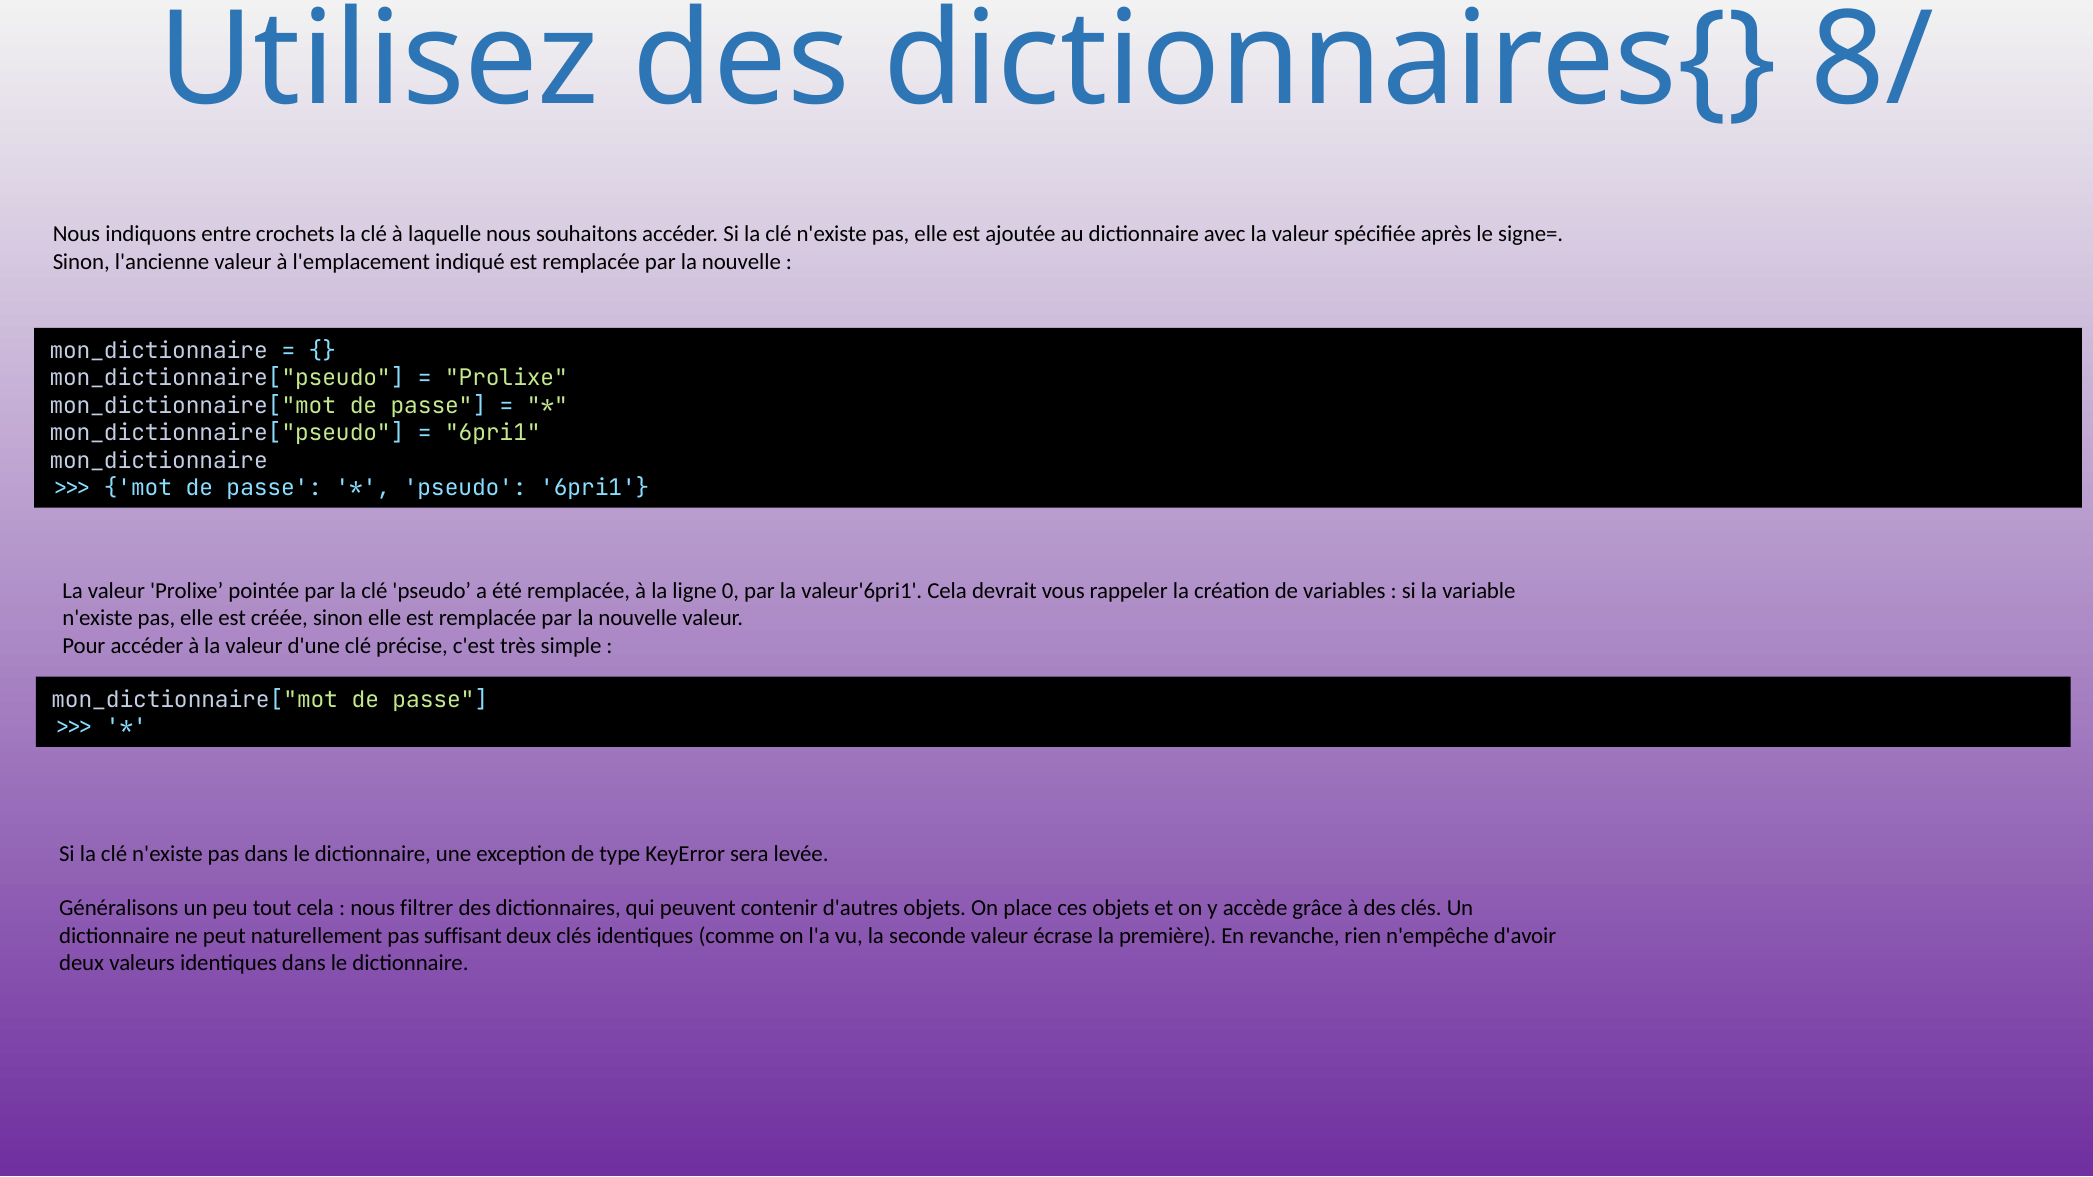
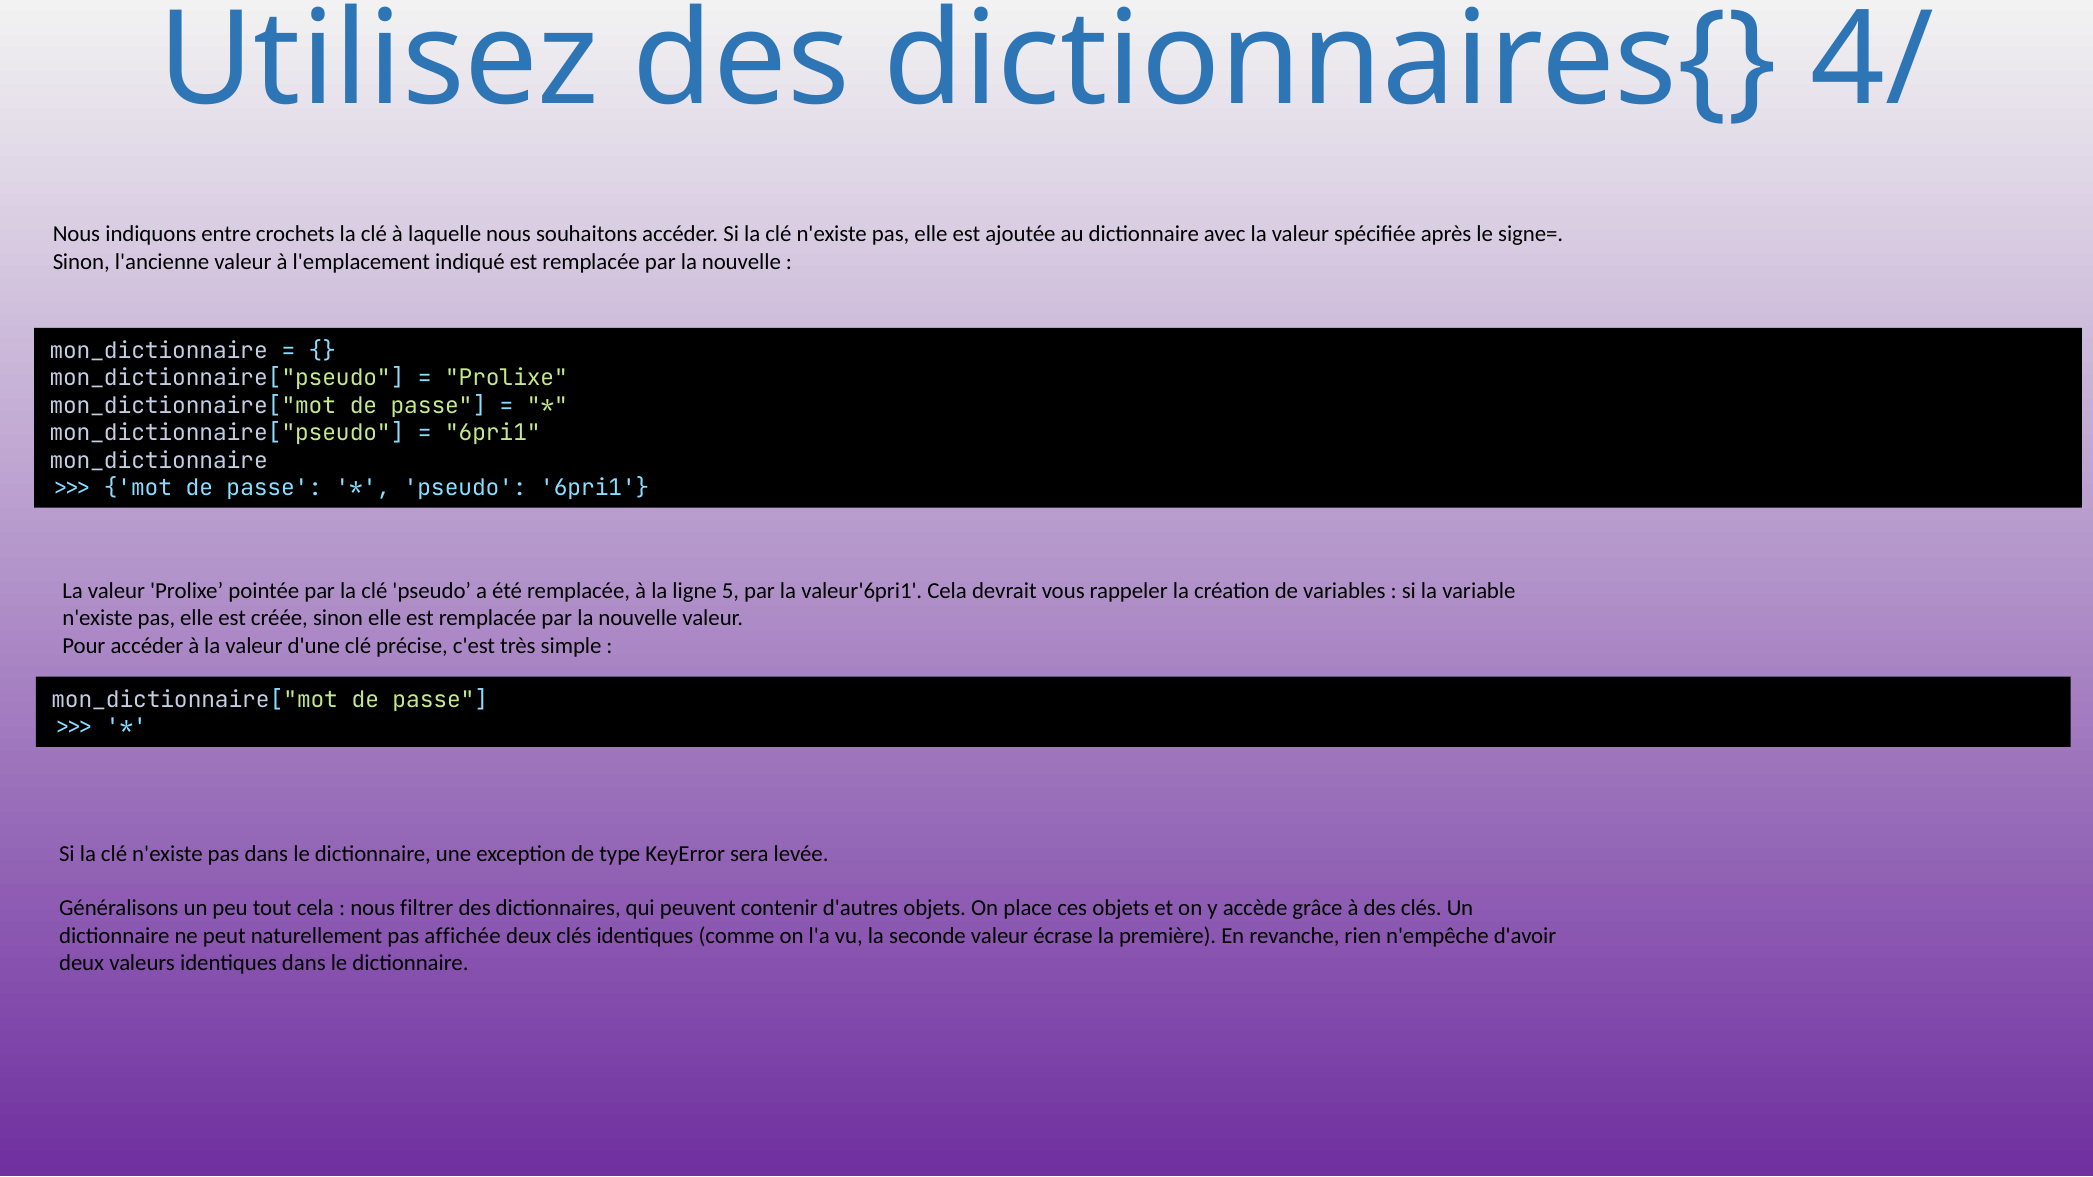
8/: 8/ -> 4/
0: 0 -> 5
suffisant: suffisant -> affichée
